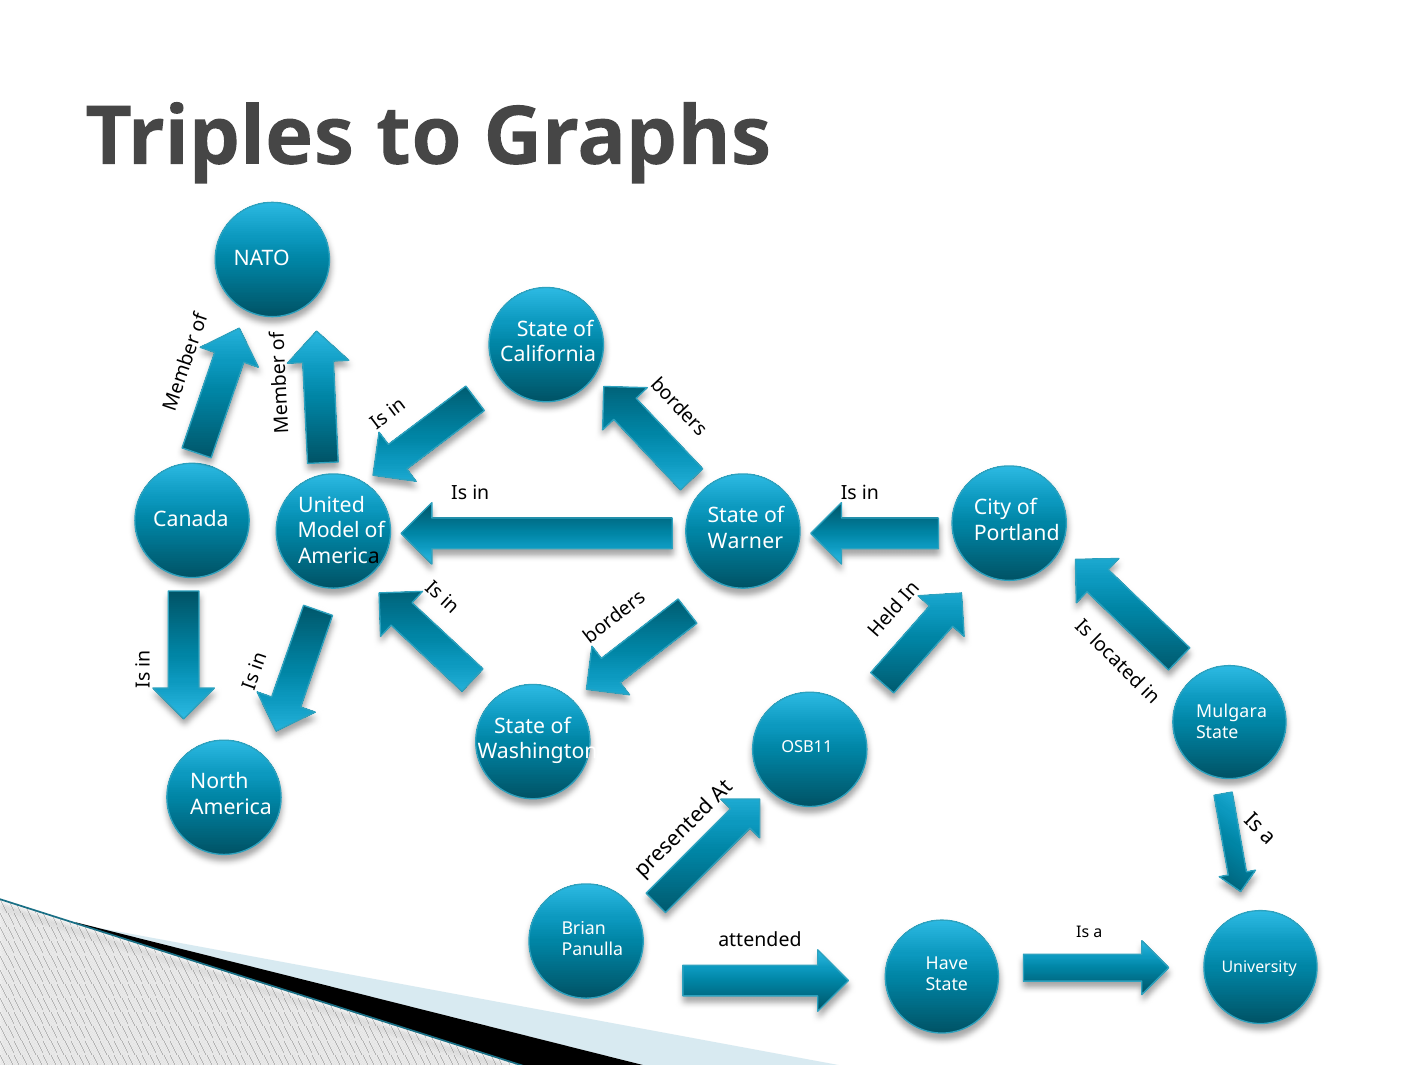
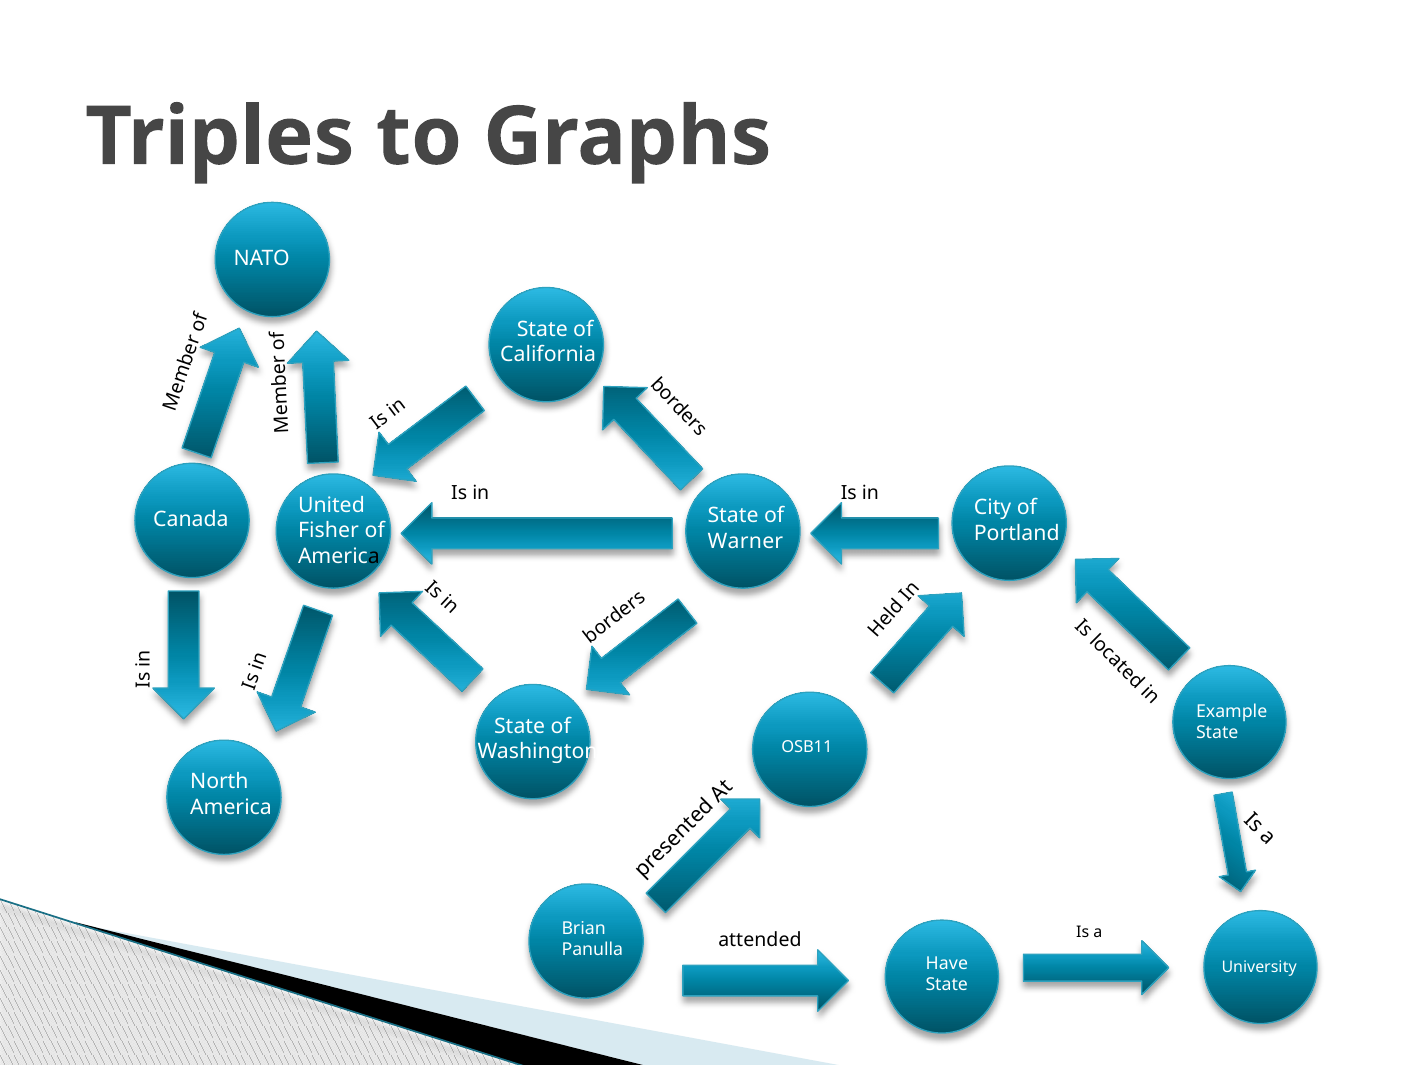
Model: Model -> Fisher
Mulgara: Mulgara -> Example
